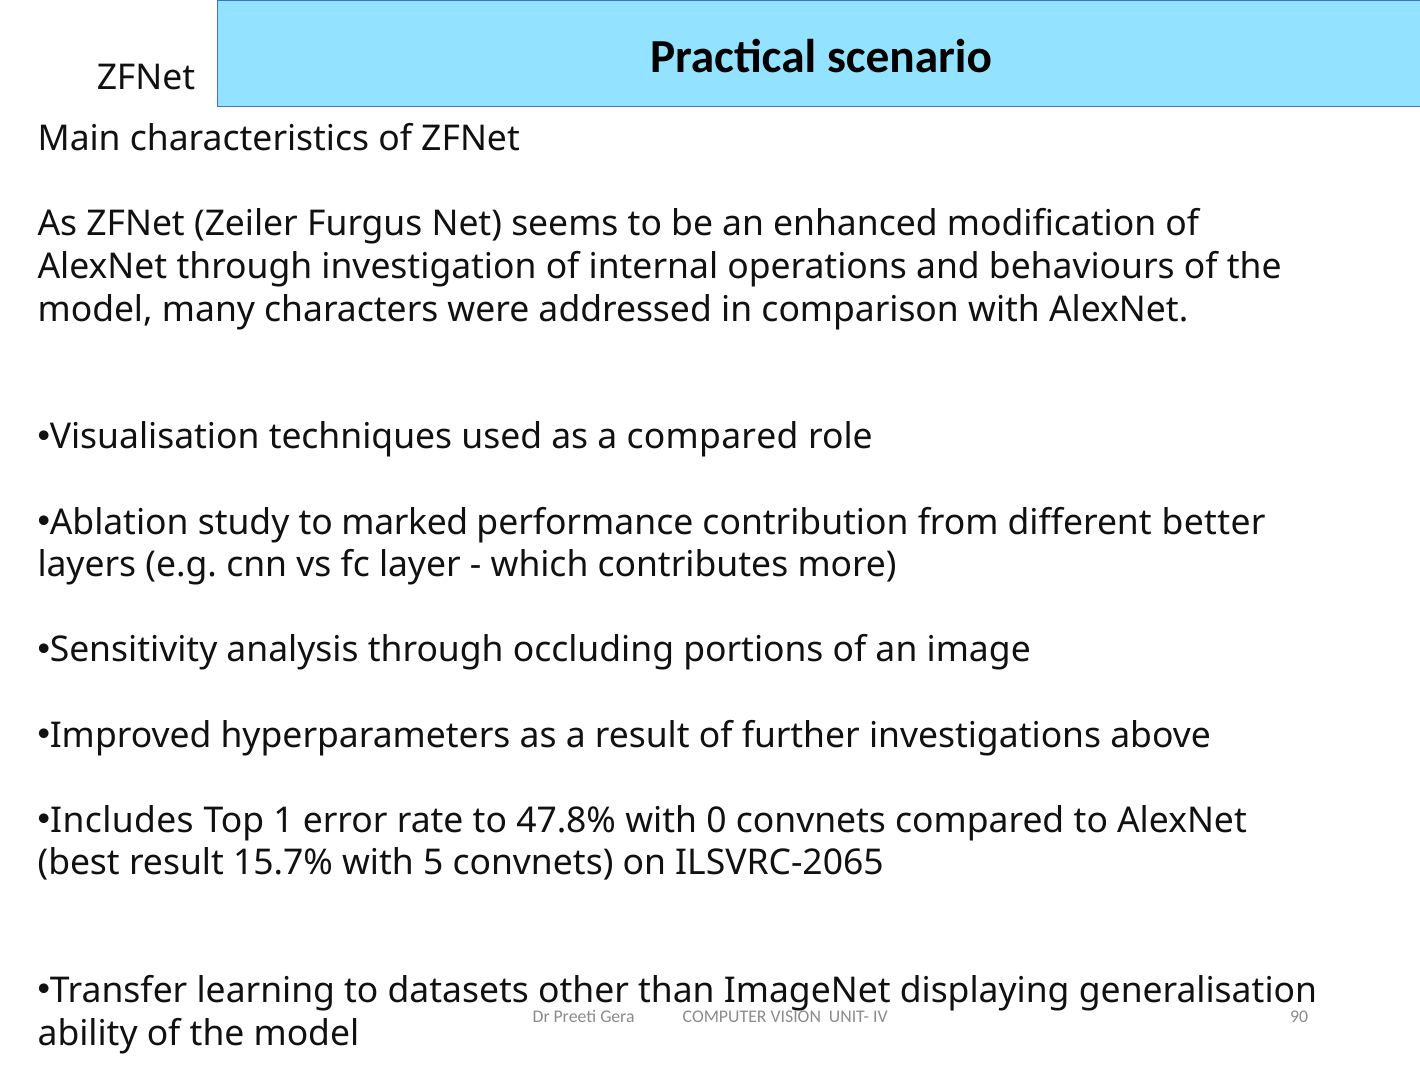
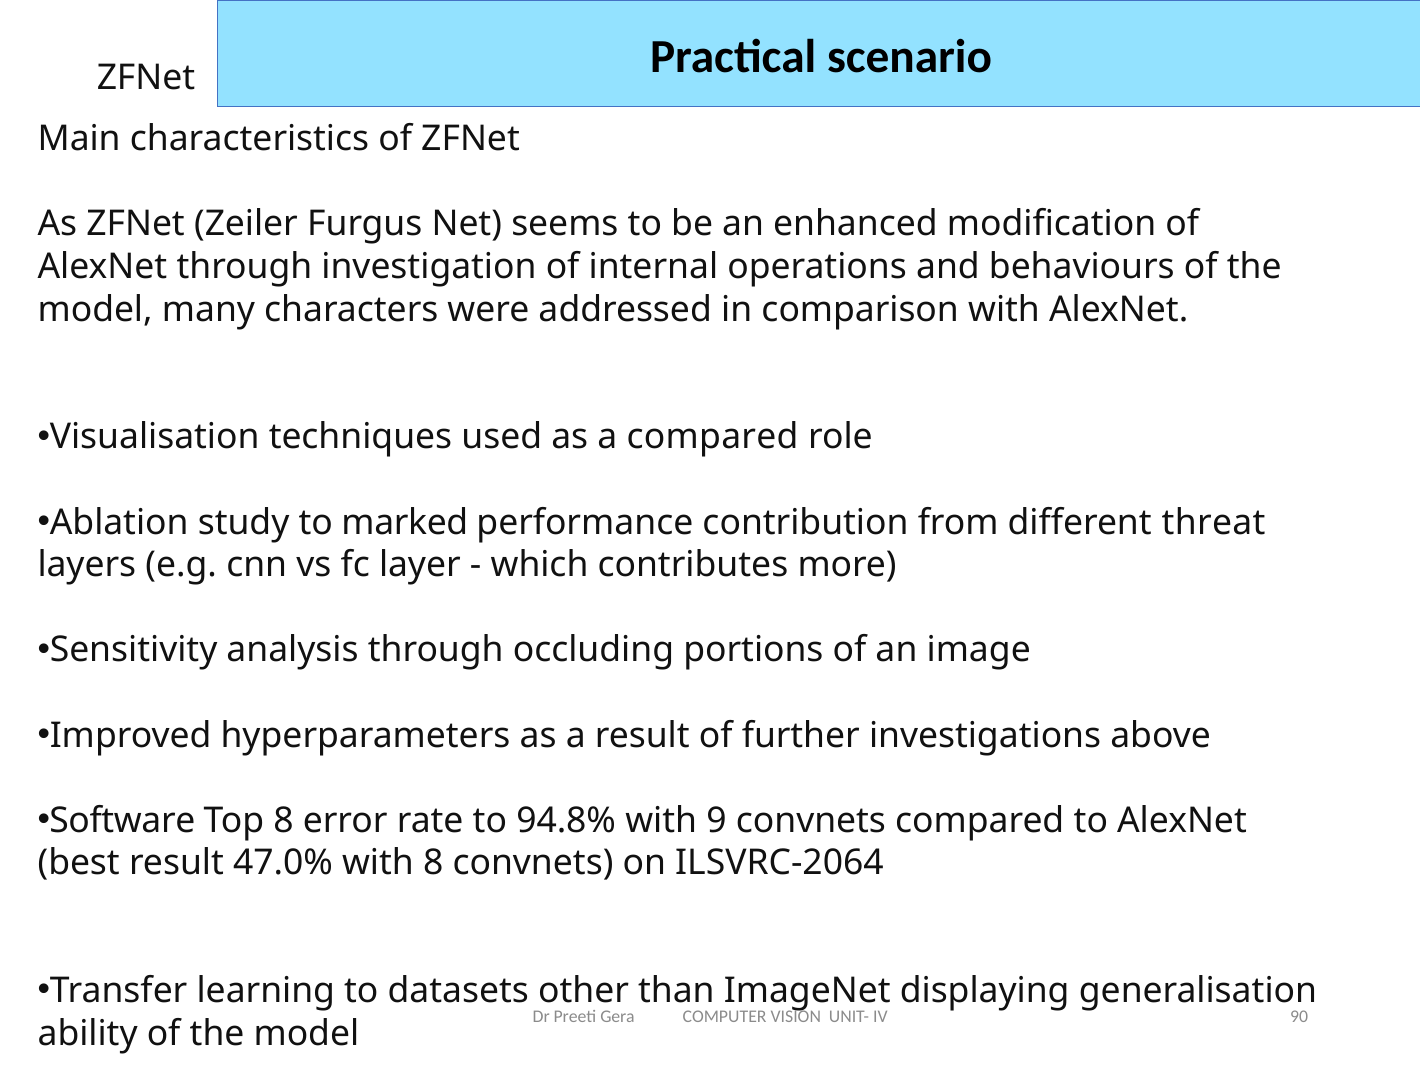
better: better -> threat
Includes: Includes -> Software
Top 1: 1 -> 8
47.8%: 47.8% -> 94.8%
0: 0 -> 9
15.7%: 15.7% -> 47.0%
with 5: 5 -> 8
ILSVRC-2065: ILSVRC-2065 -> ILSVRC-2064
